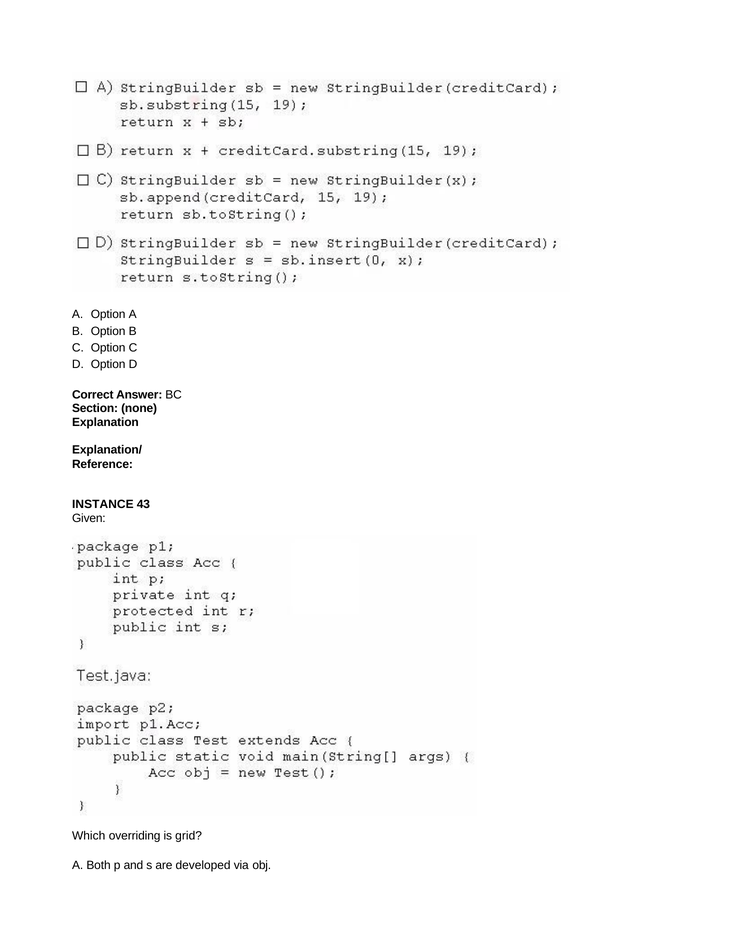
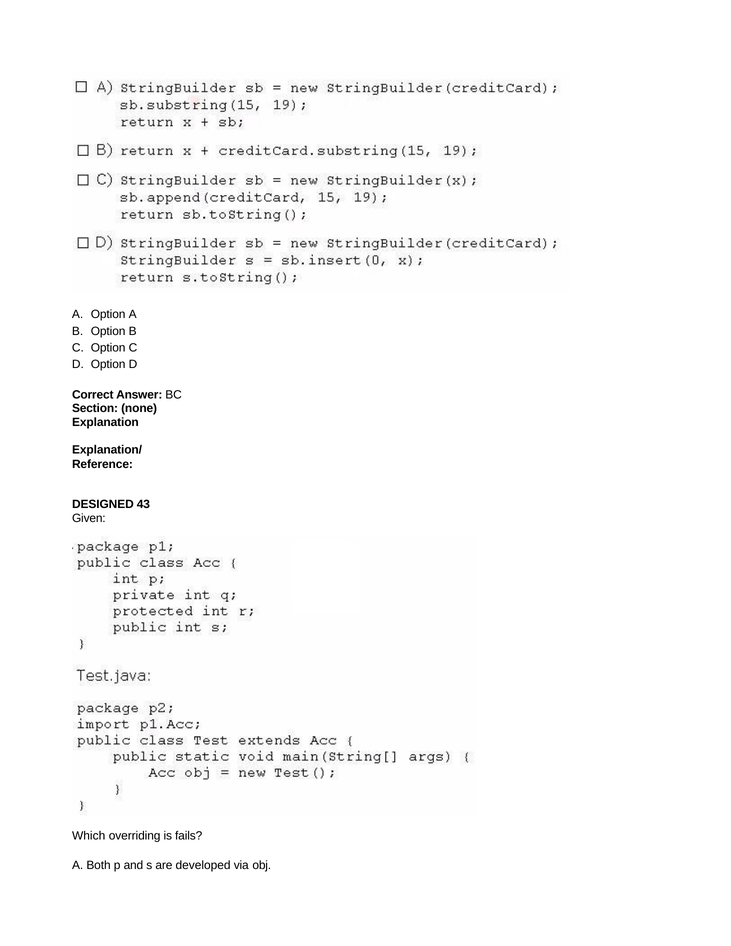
INSTANCE: INSTANCE -> DESIGNED
grid: grid -> fails
